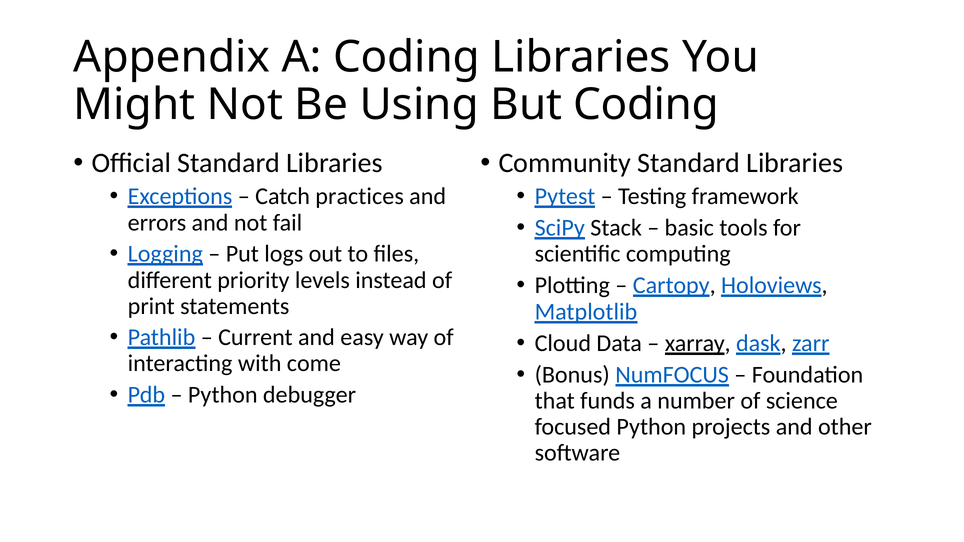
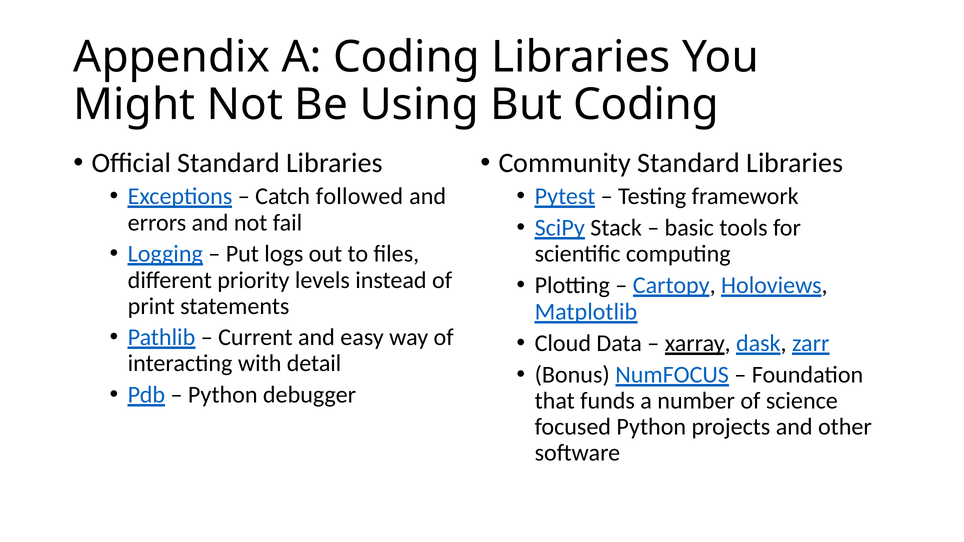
practices: practices -> followed
come: come -> detail
